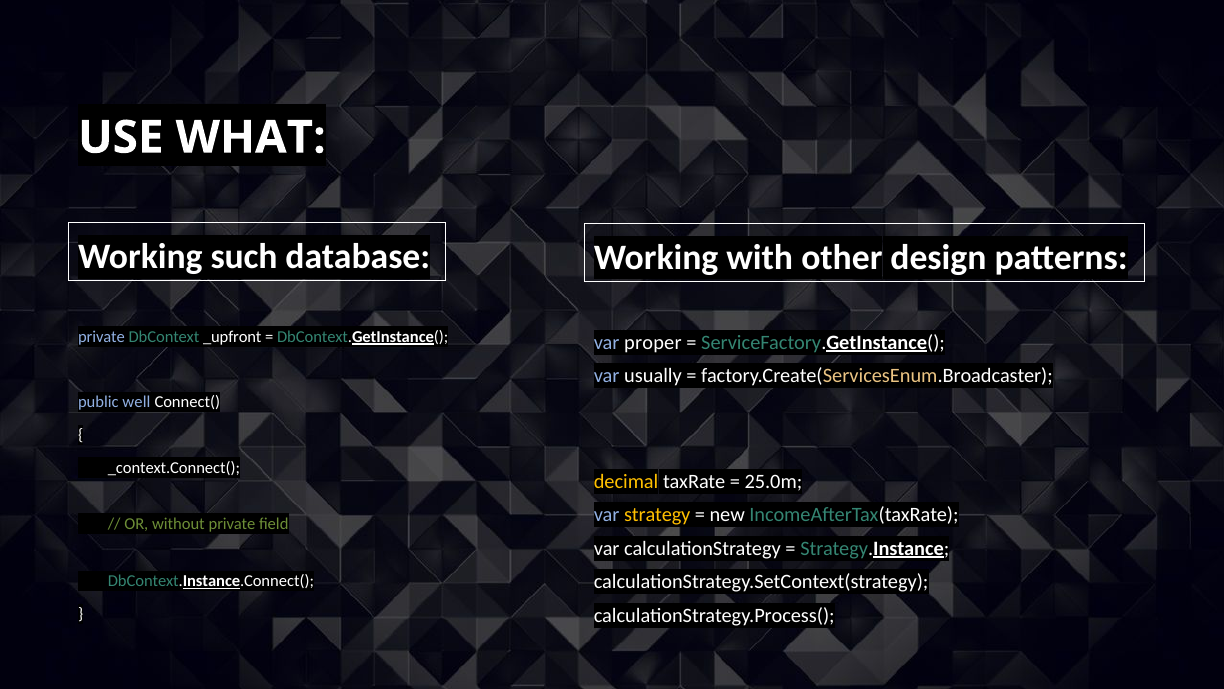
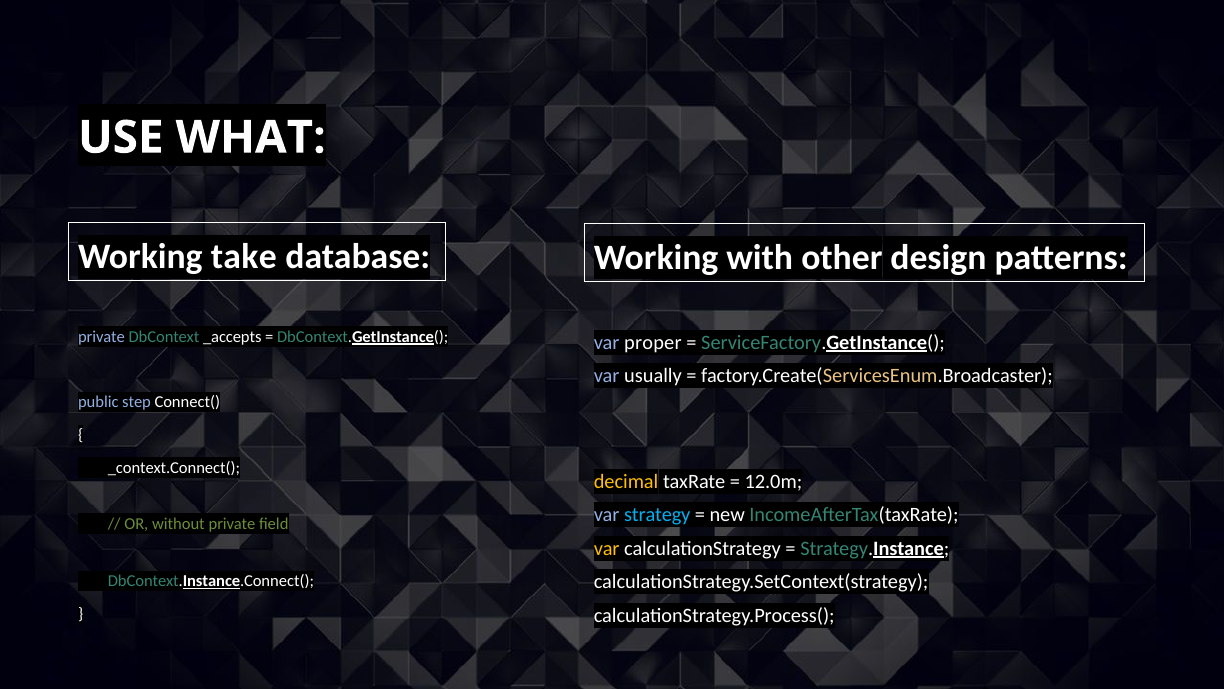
such: such -> take
_upfront: _upfront -> _accepts
well: well -> step
25.0m: 25.0m -> 12.0m
strategy colour: yellow -> light blue
var at (607, 548) colour: white -> yellow
